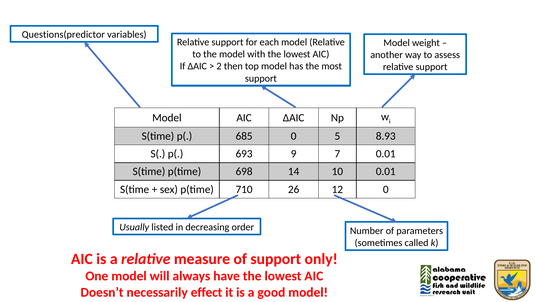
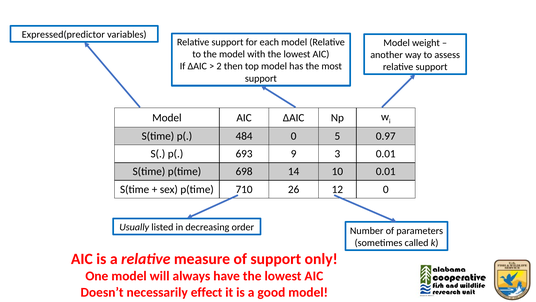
Questions(predictor: Questions(predictor -> Expressed(predictor
685: 685 -> 484
8.93: 8.93 -> 0.97
7: 7 -> 3
